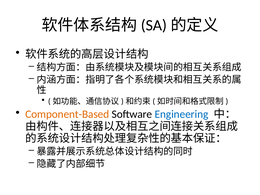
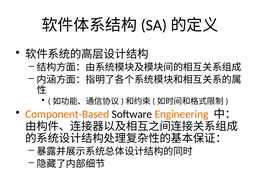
Engineering colour: blue -> orange
